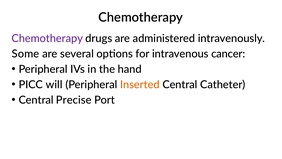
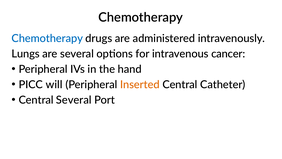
Chemotherapy at (47, 38) colour: purple -> blue
Some: Some -> Lungs
Central Precise: Precise -> Several
